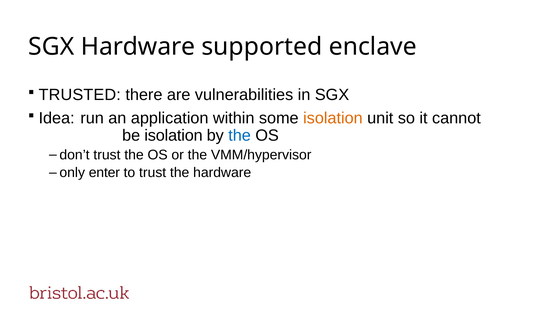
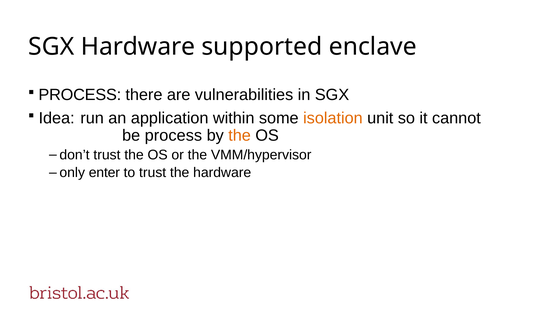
TRUSTED at (80, 95): TRUSTED -> PROCESS
be isolation: isolation -> process
the at (240, 136) colour: blue -> orange
